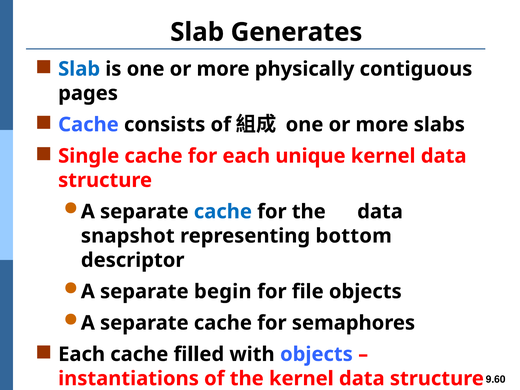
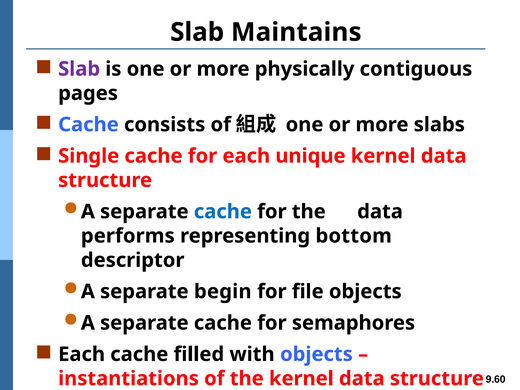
Generates: Generates -> Maintains
Slab at (79, 69) colour: blue -> purple
snapshot: snapshot -> performs
